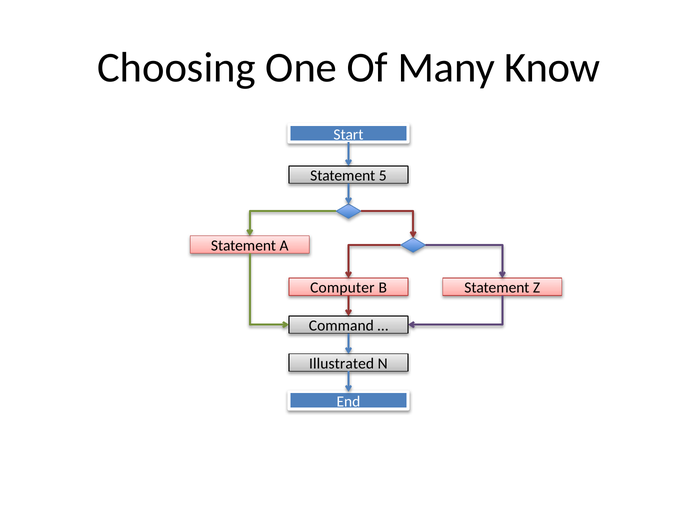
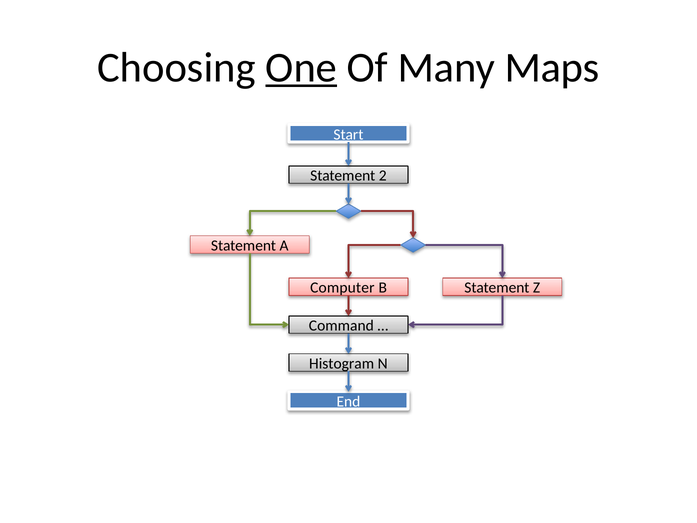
One underline: none -> present
Know: Know -> Maps
5: 5 -> 2
Illustrated: Illustrated -> Histogram
